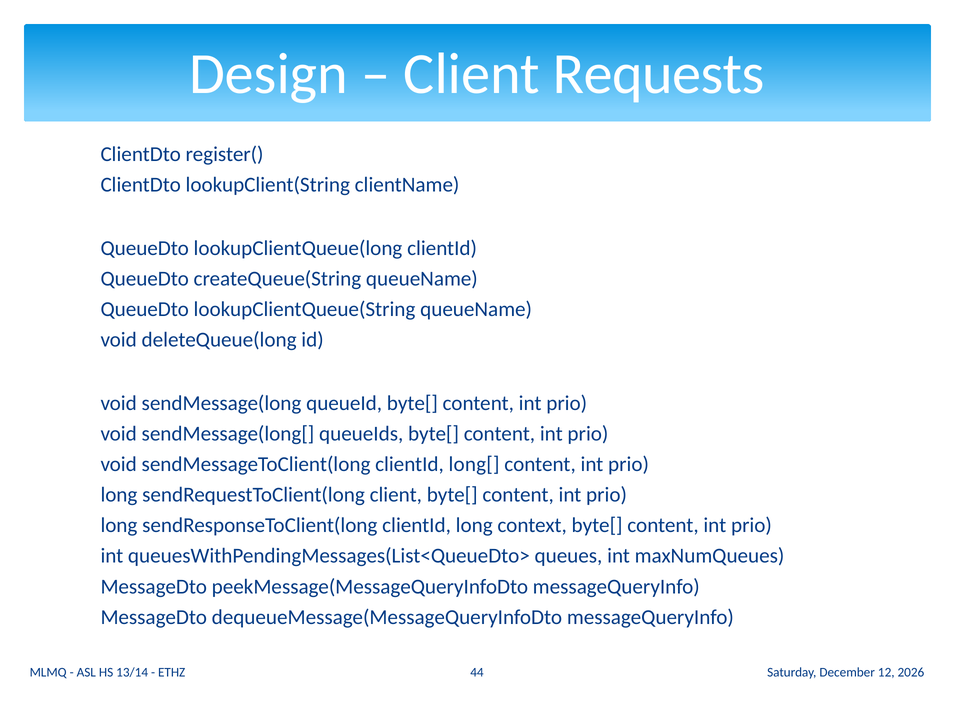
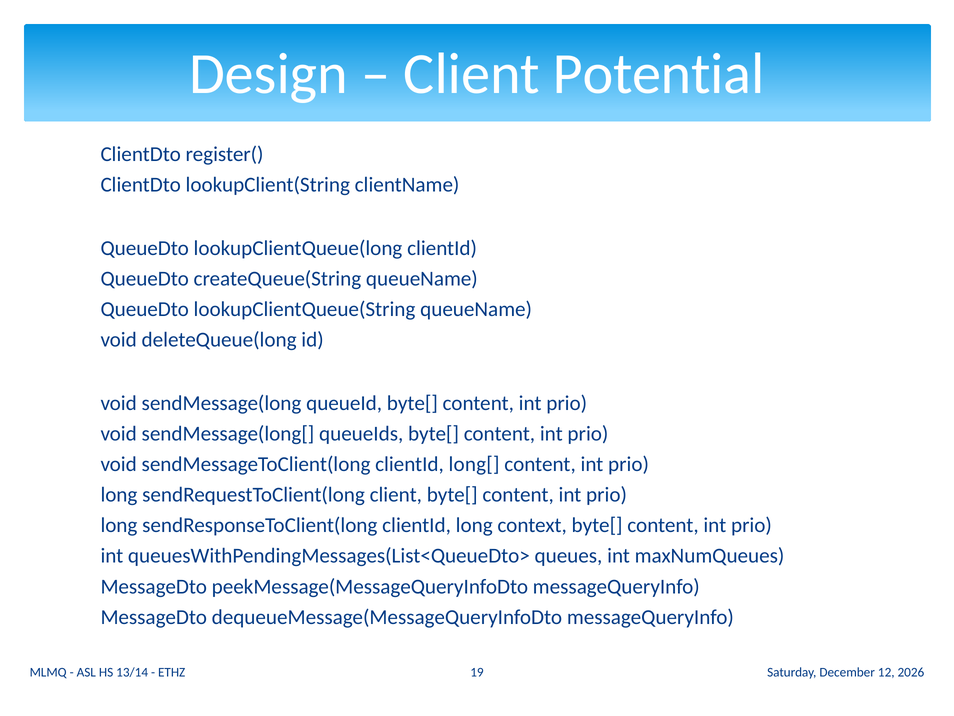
Requests: Requests -> Potential
44: 44 -> 19
